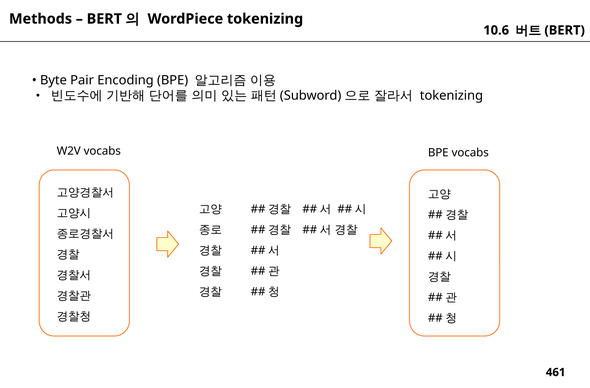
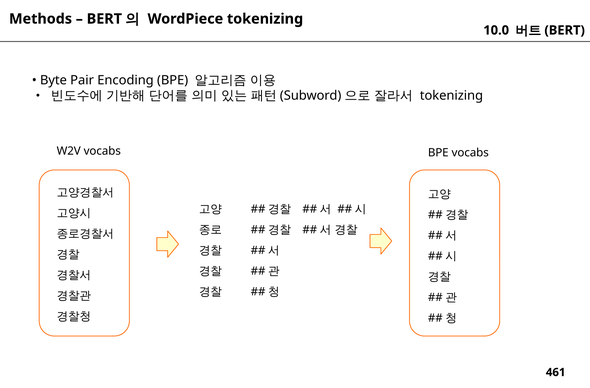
10.6: 10.6 -> 10.0
